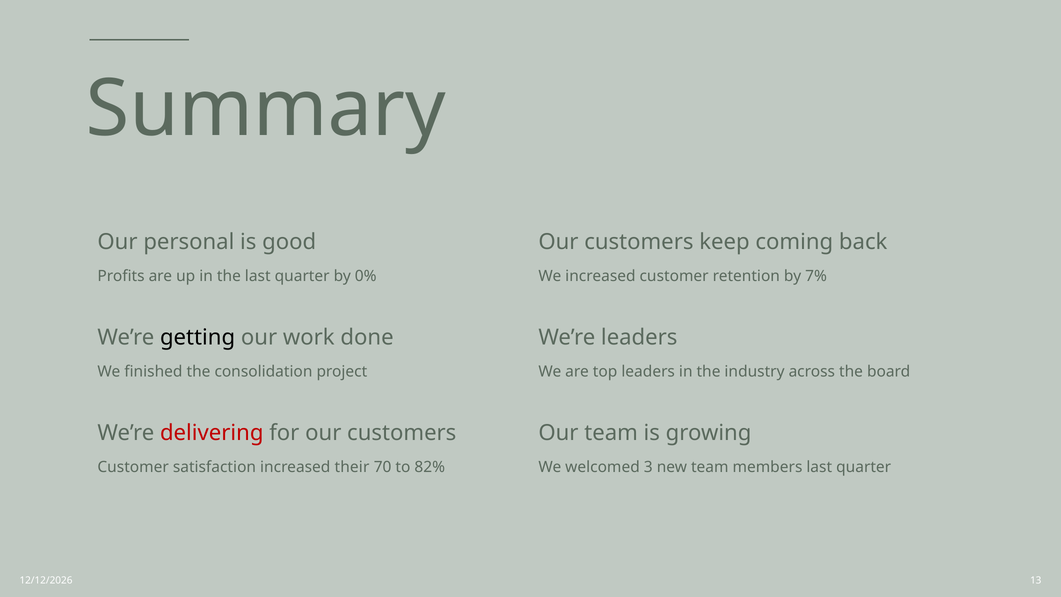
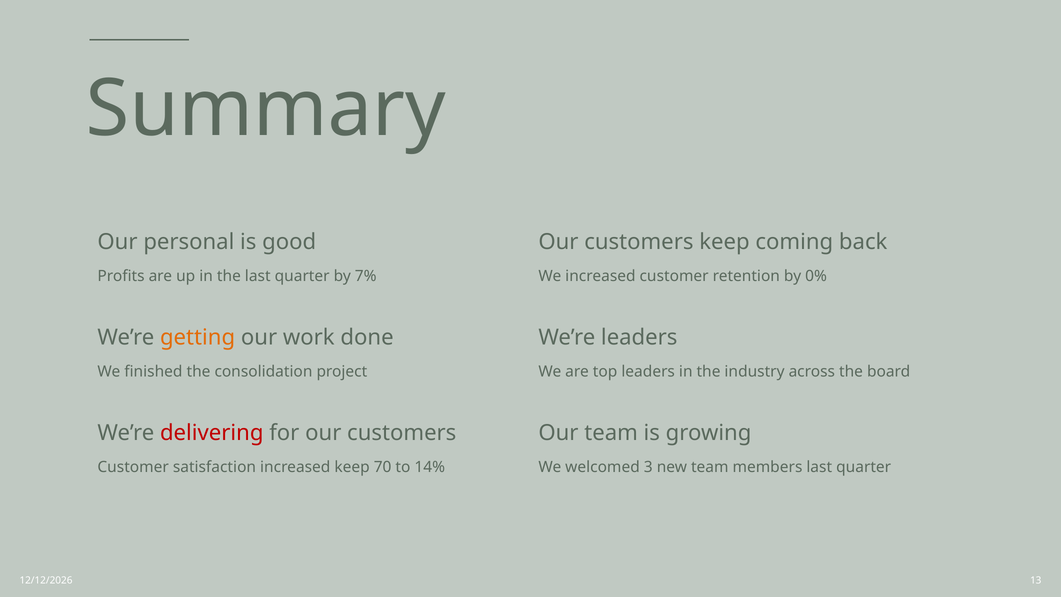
0%: 0% -> 7%
7%: 7% -> 0%
getting colour: black -> orange
increased their: their -> keep
82%: 82% -> 14%
